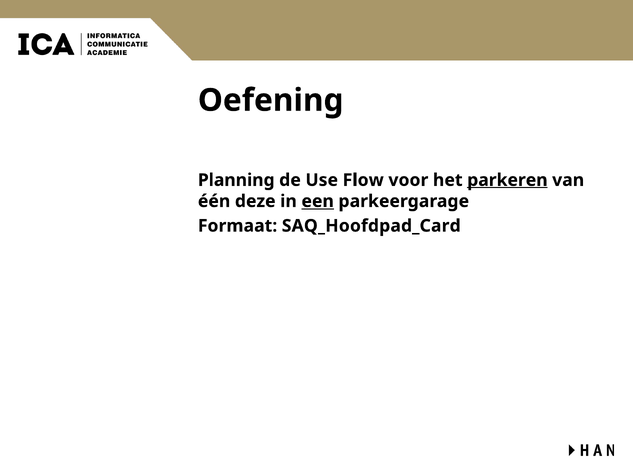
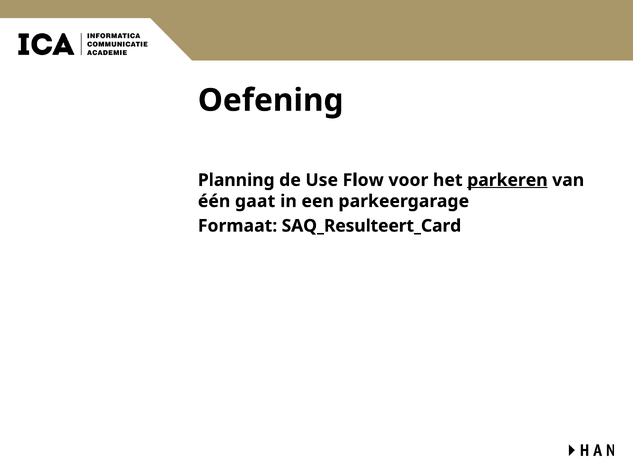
deze: deze -> gaat
een underline: present -> none
SAQ_Hoofdpad_Card: SAQ_Hoofdpad_Card -> SAQ_Resulteert_Card
